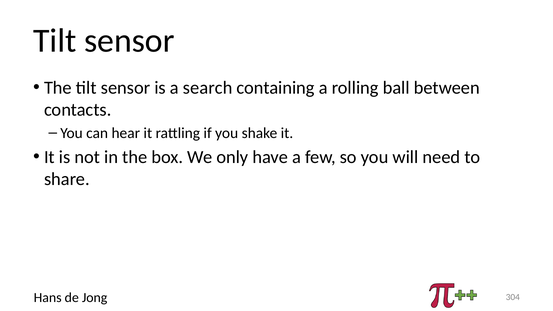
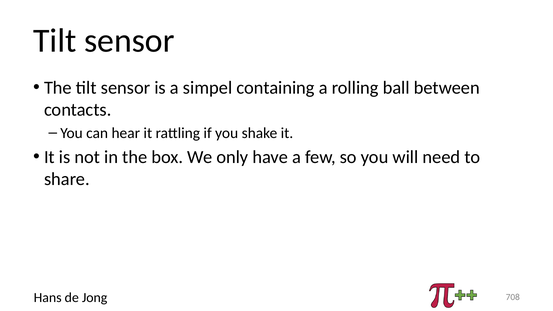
search: search -> simpel
304: 304 -> 708
